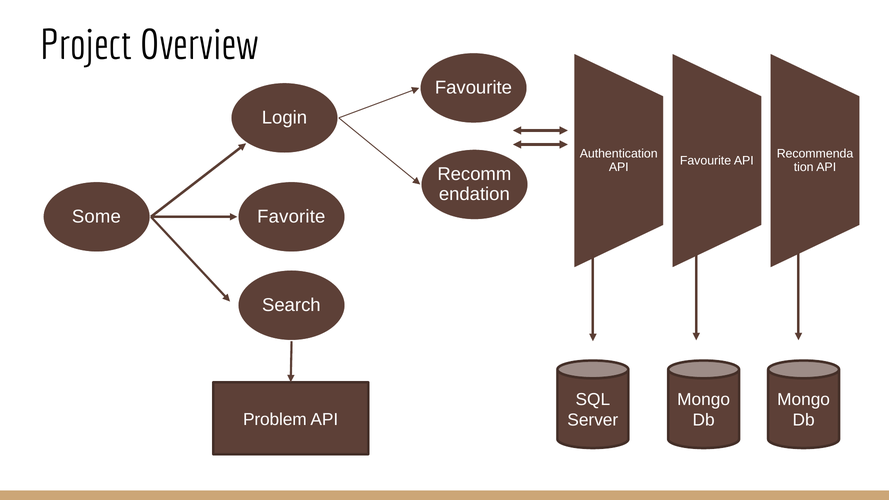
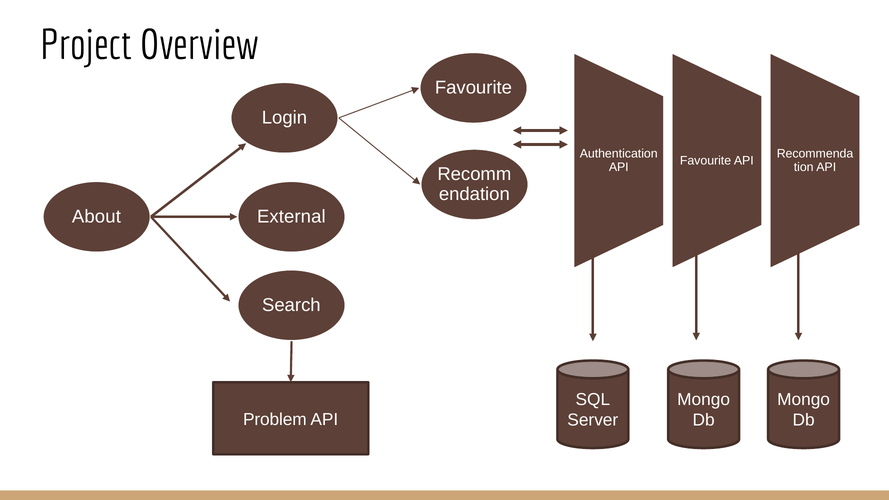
Some: Some -> About
Favorite: Favorite -> External
